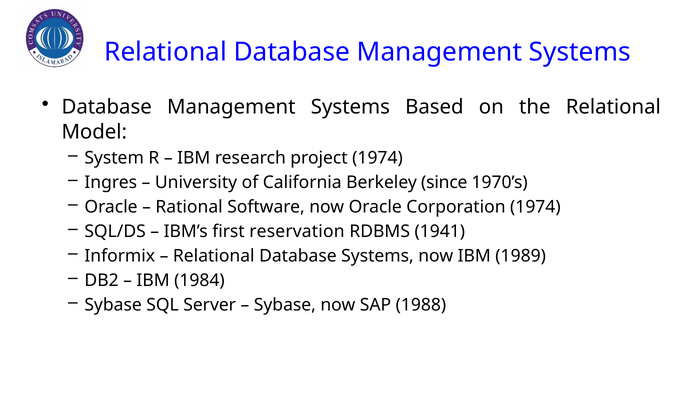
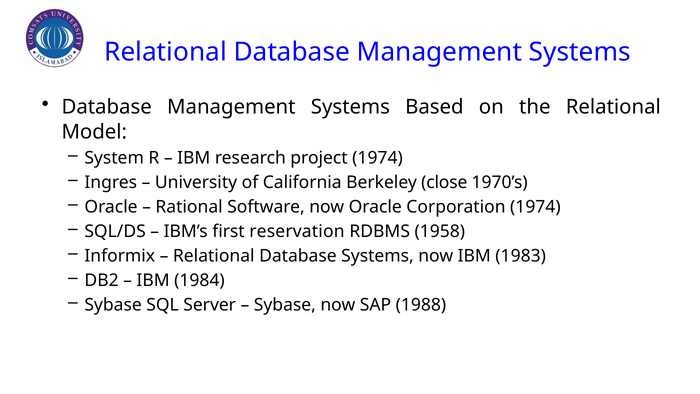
since: since -> close
1941: 1941 -> 1958
1989: 1989 -> 1983
